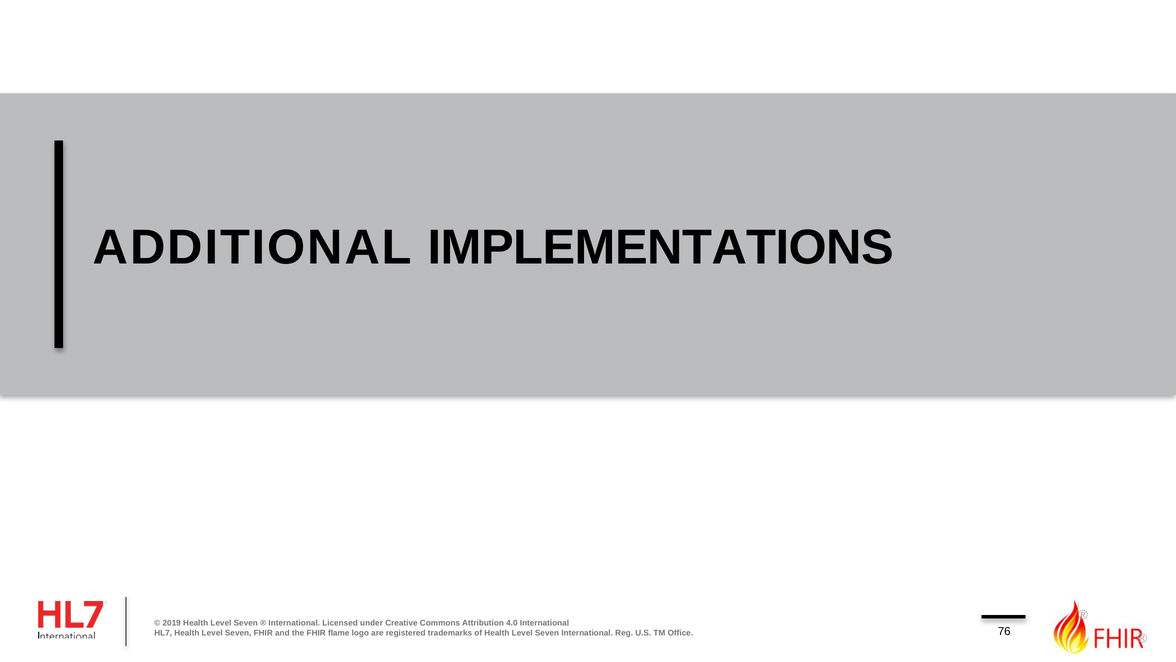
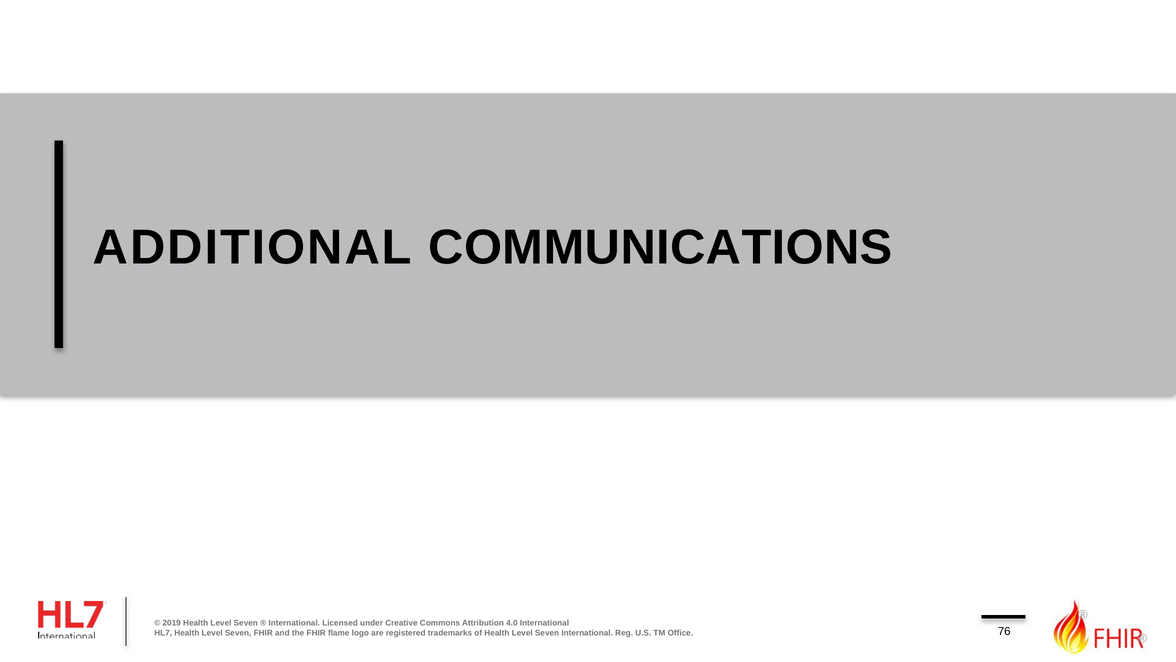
IMPLEMENTATIONS: IMPLEMENTATIONS -> COMMUNICATIONS
